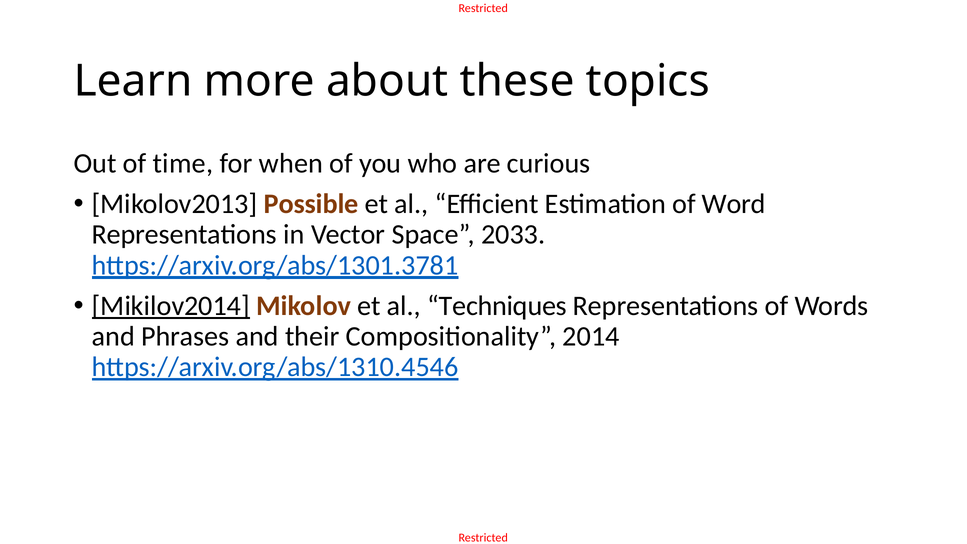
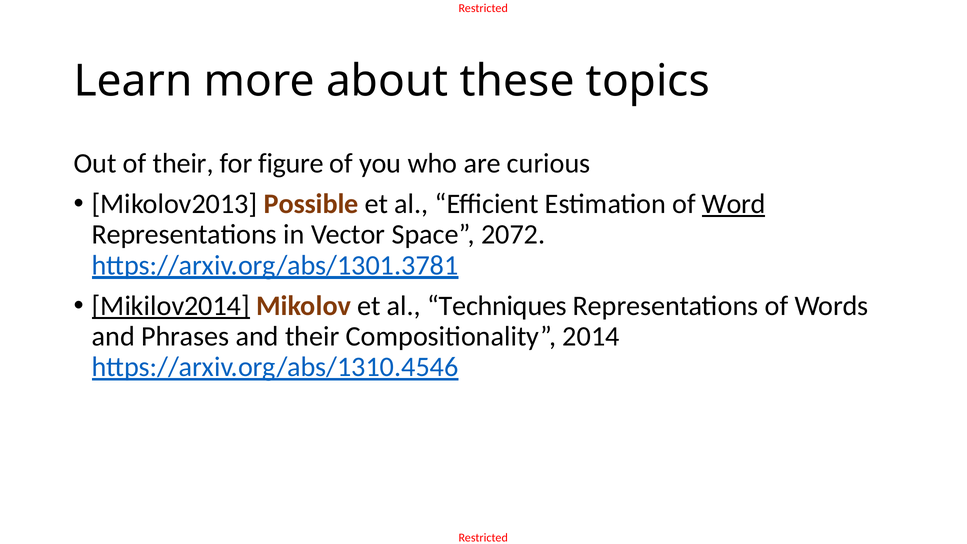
of time: time -> their
when: when -> figure
Word underline: none -> present
2033: 2033 -> 2072
